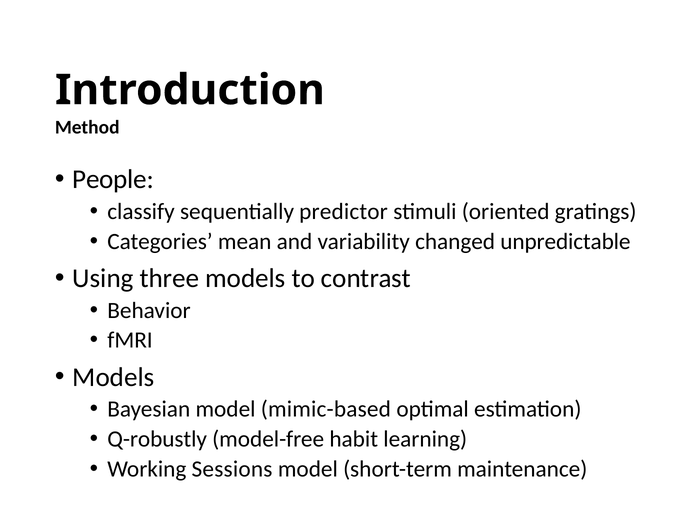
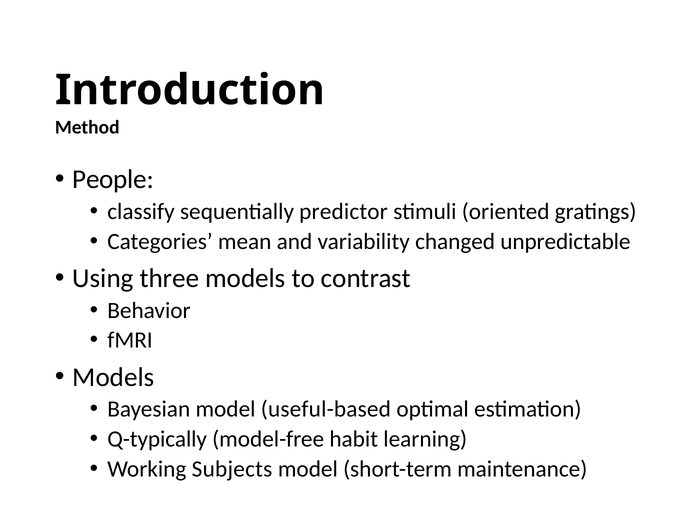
mimic-based: mimic-based -> useful-based
Q-robustly: Q-robustly -> Q-typically
Sessions: Sessions -> Subjects
